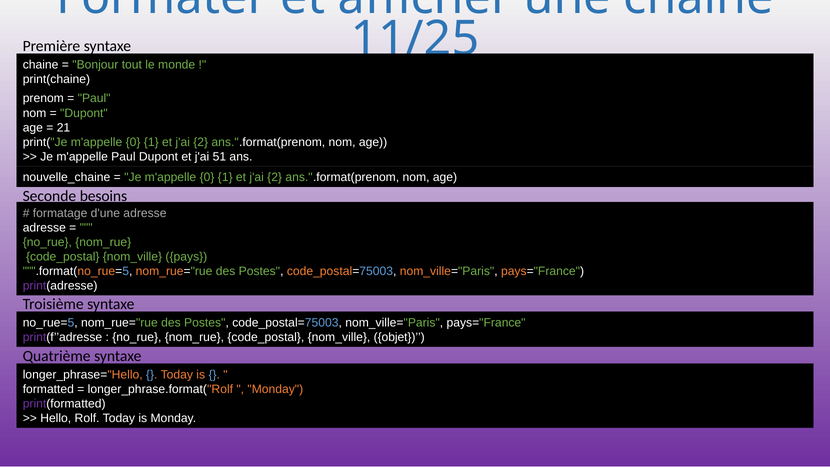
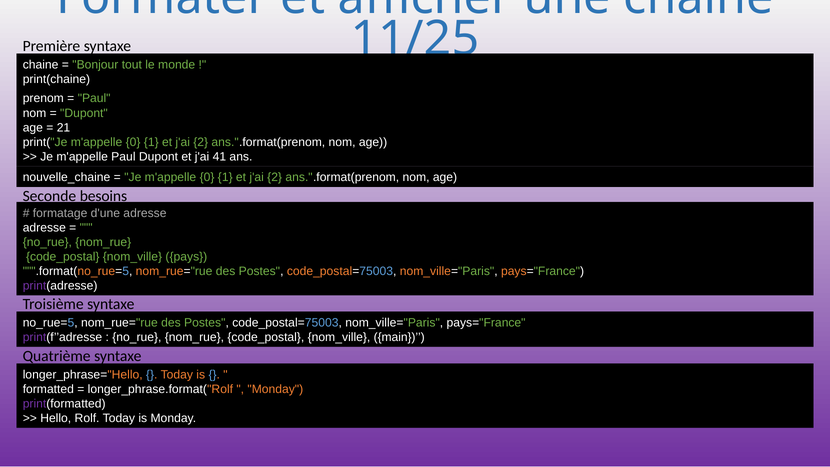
51: 51 -> 41
objet: objet -> main
